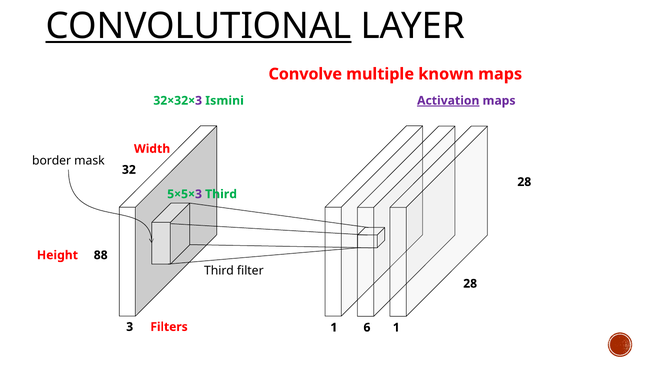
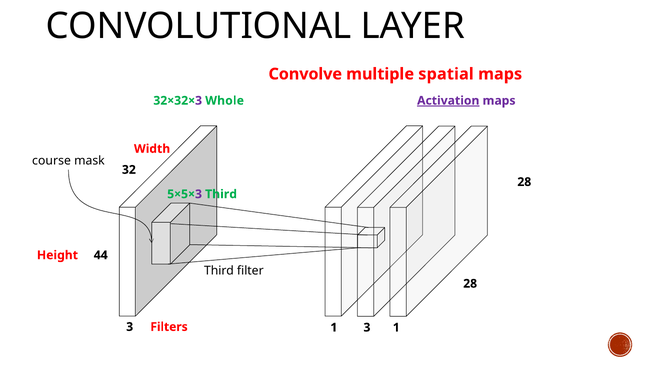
CONVOLUTIONAL underline: present -> none
known: known -> spatial
Ismini: Ismini -> Whole
border: border -> course
88: 88 -> 44
1 6: 6 -> 3
